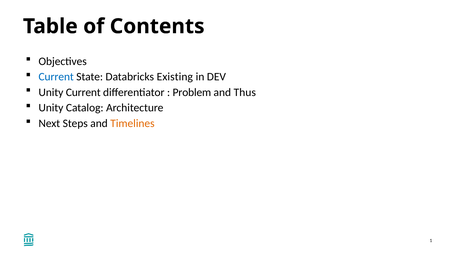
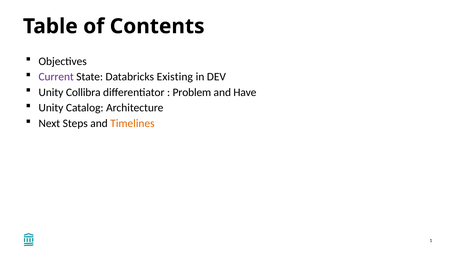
Current at (56, 77) colour: blue -> purple
Unity Current: Current -> Collibra
Thus: Thus -> Have
